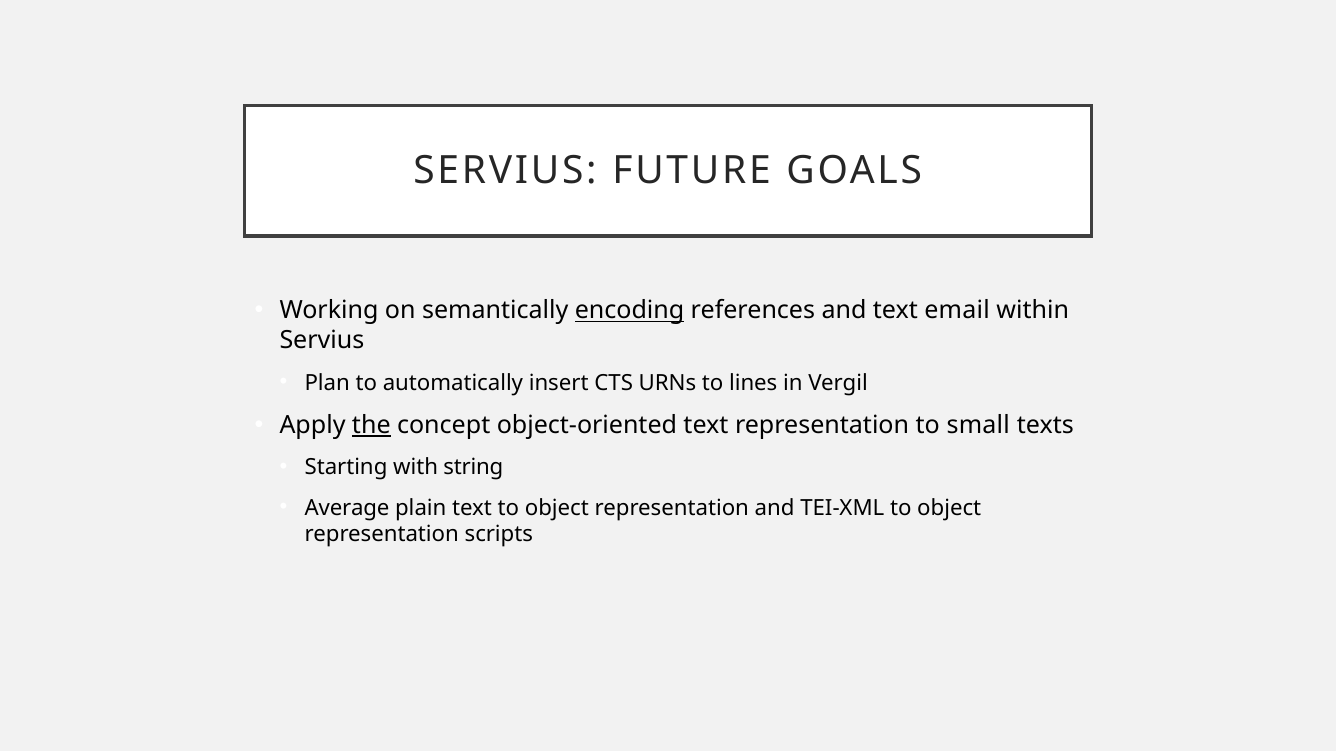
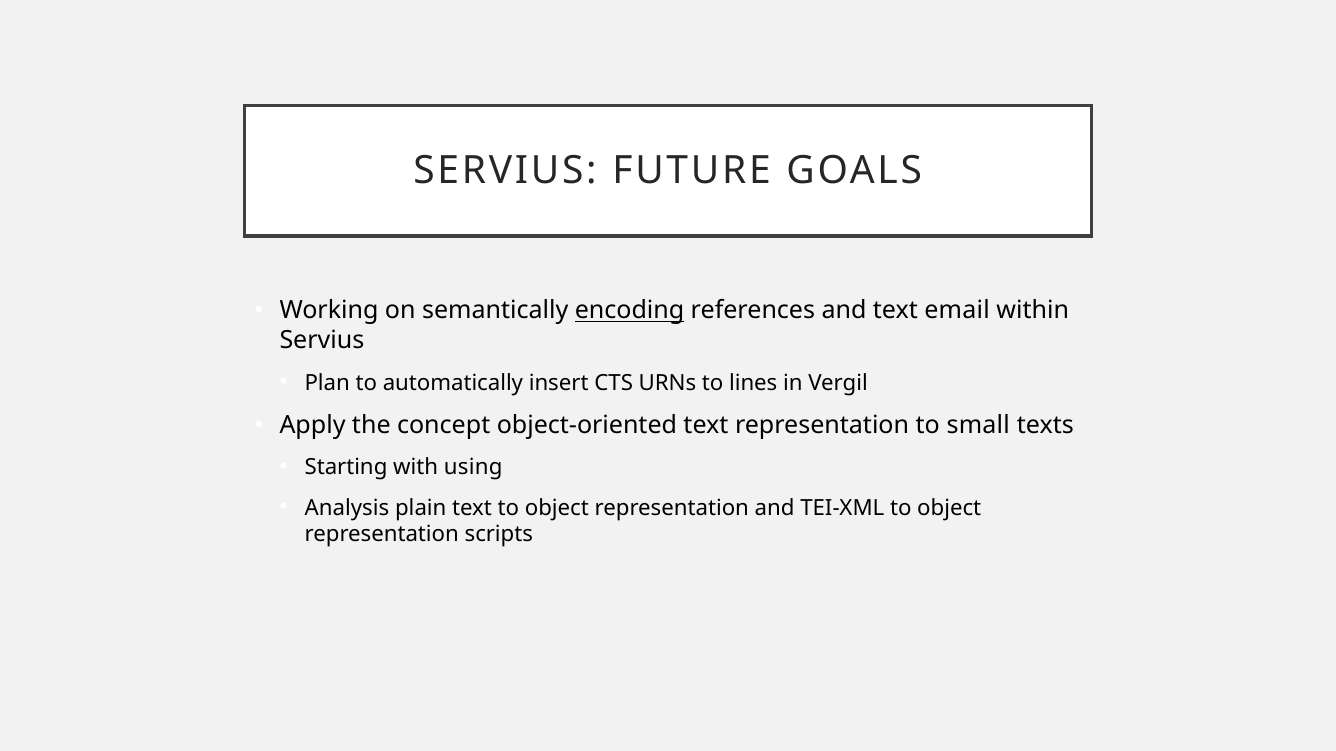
the underline: present -> none
string: string -> using
Average: Average -> Analysis
